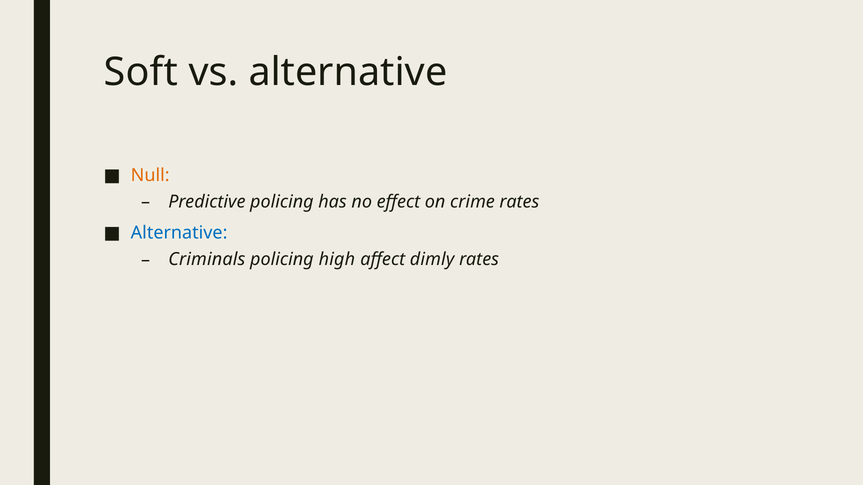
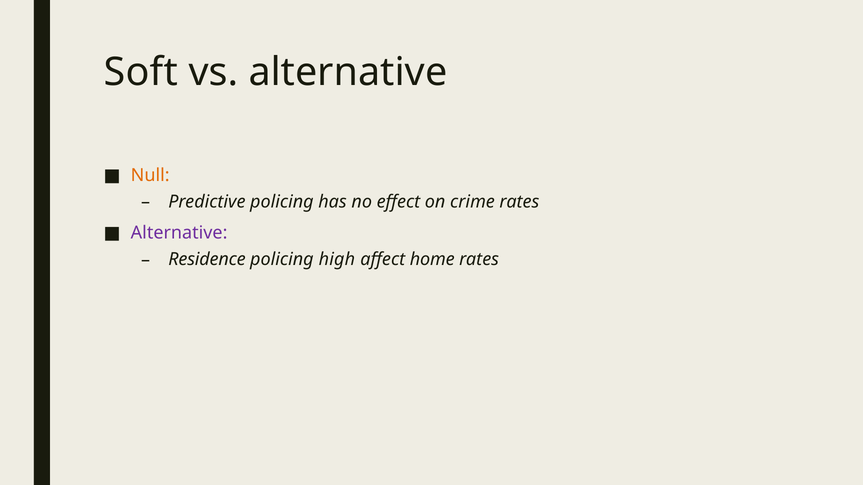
Alternative at (179, 233) colour: blue -> purple
Criminals: Criminals -> Residence
dimly: dimly -> home
